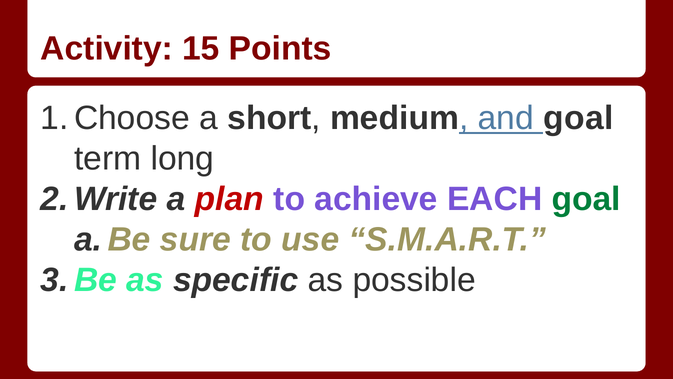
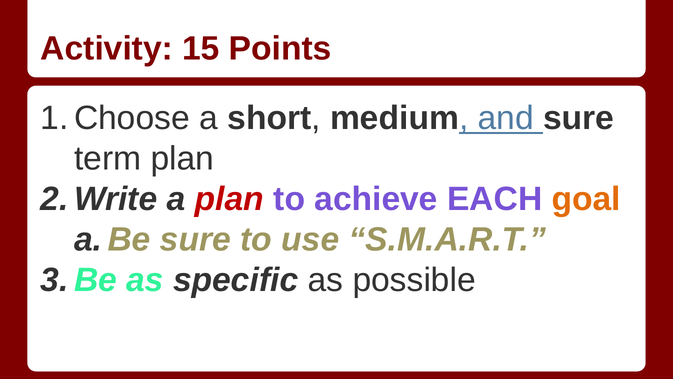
and goal: goal -> sure
term long: long -> plan
goal at (586, 199) colour: green -> orange
